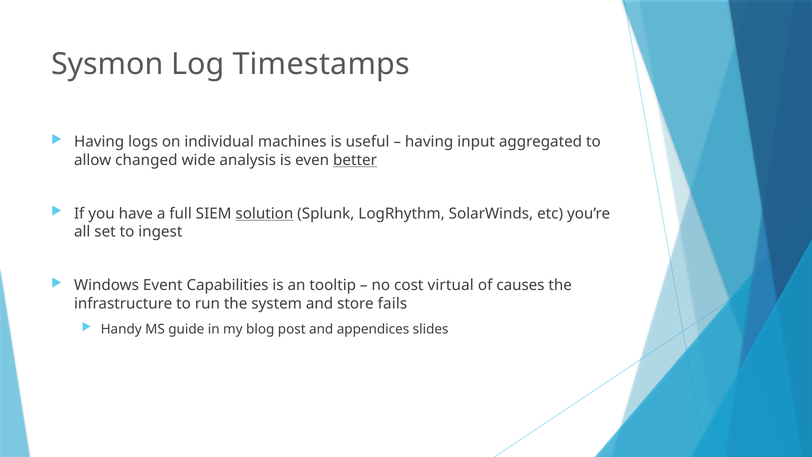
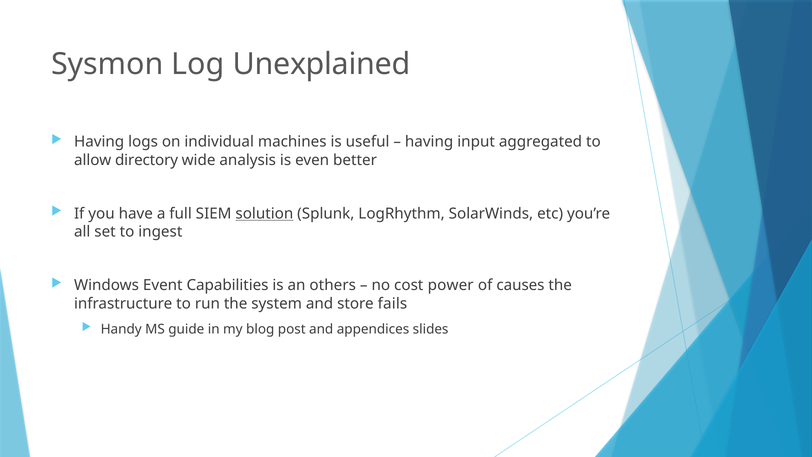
Timestamps: Timestamps -> Unexplained
changed: changed -> directory
better underline: present -> none
tooltip: tooltip -> others
virtual: virtual -> power
